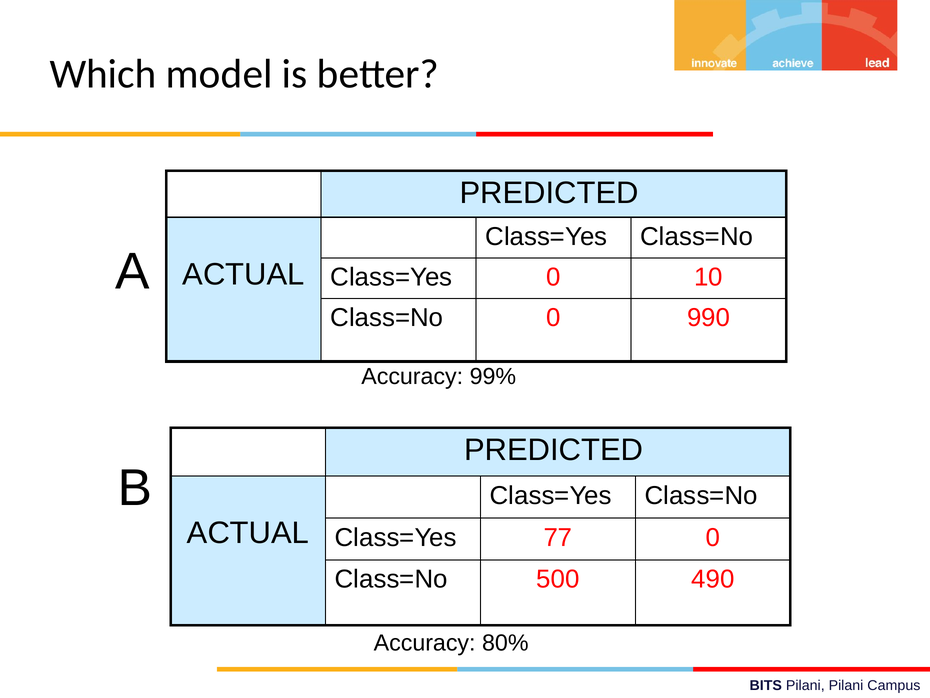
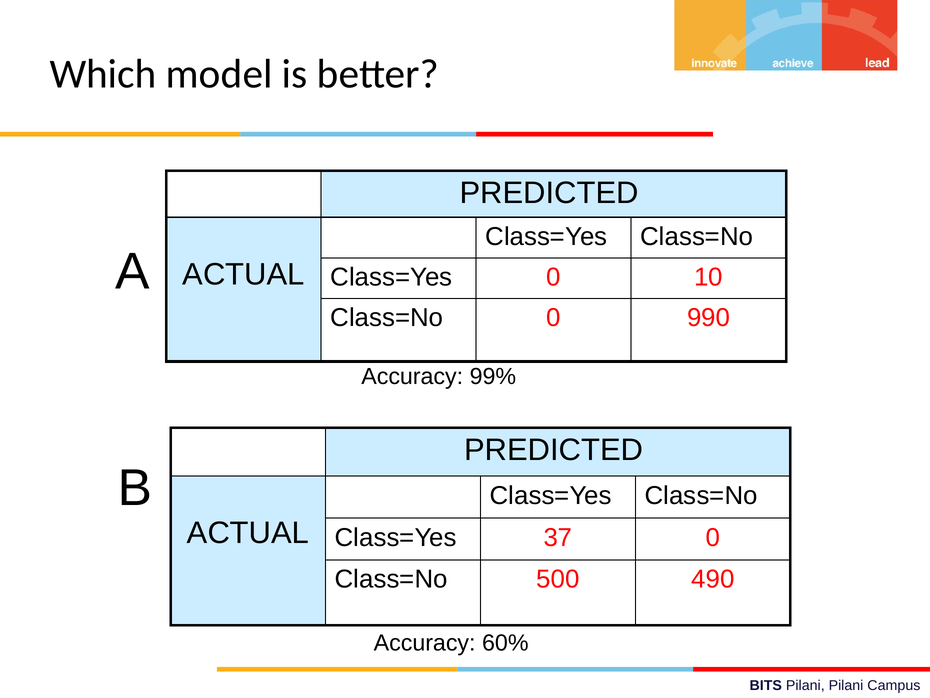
77: 77 -> 37
80%: 80% -> 60%
